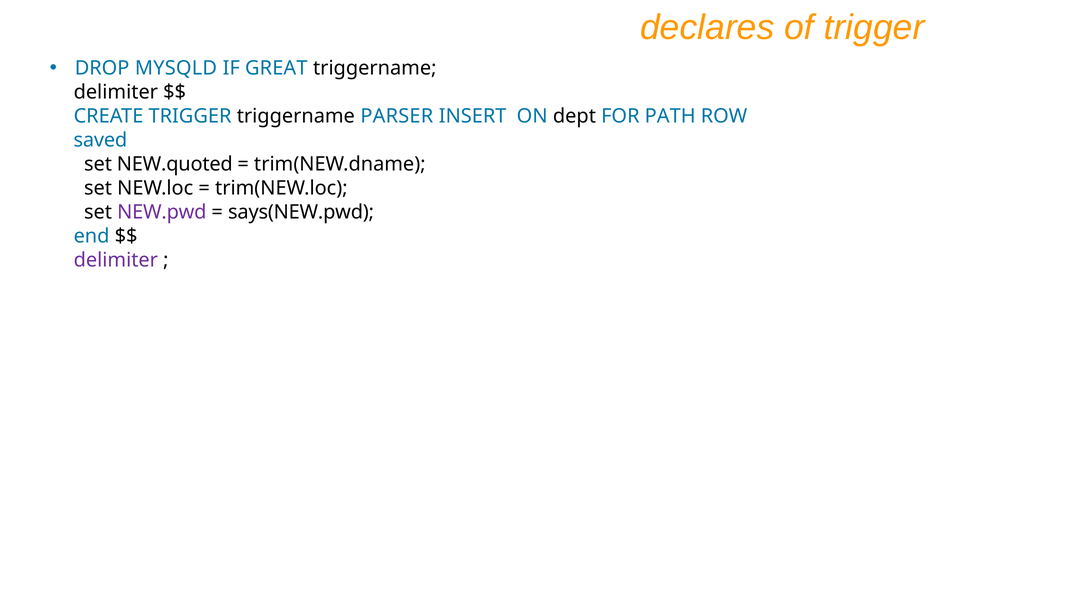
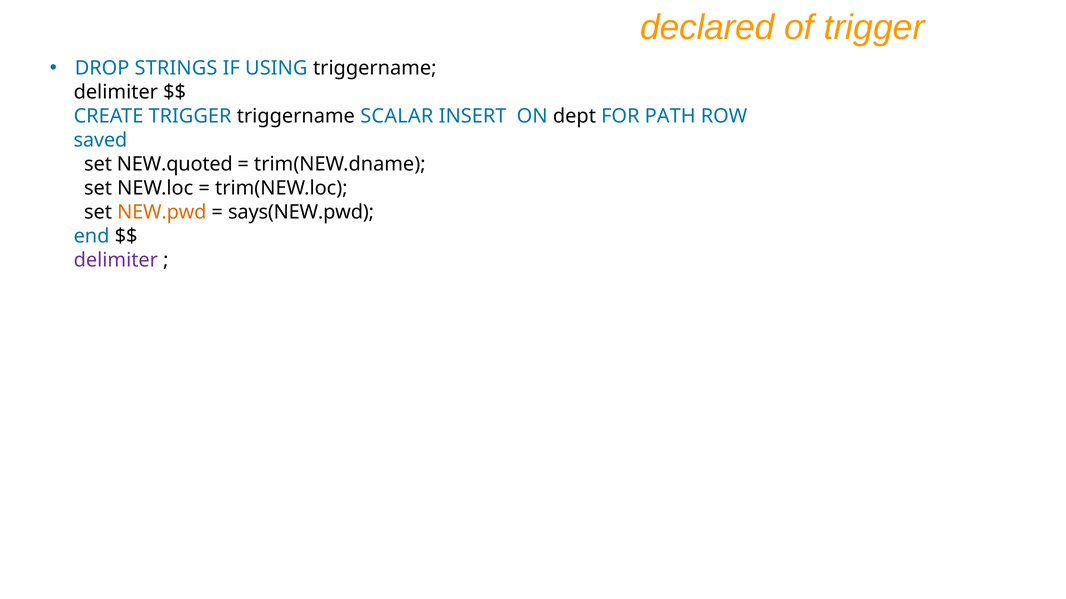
declares: declares -> declared
MYSQLD: MYSQLD -> STRINGS
GREAT: GREAT -> USING
PARSER: PARSER -> SCALAR
NEW.pwd colour: purple -> orange
